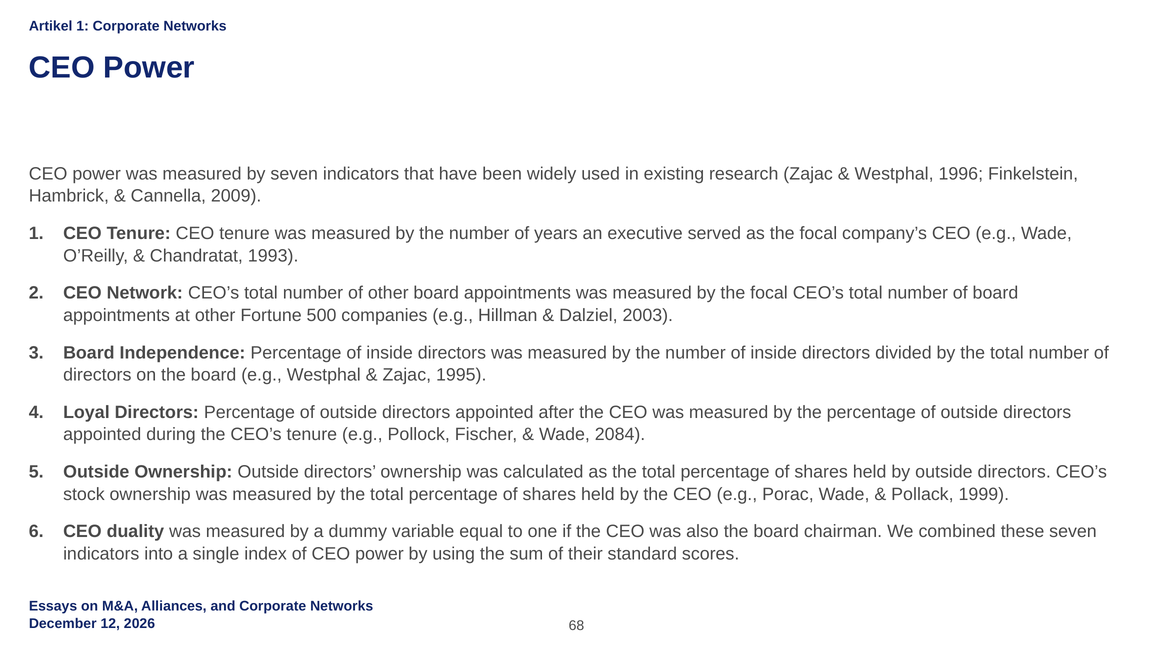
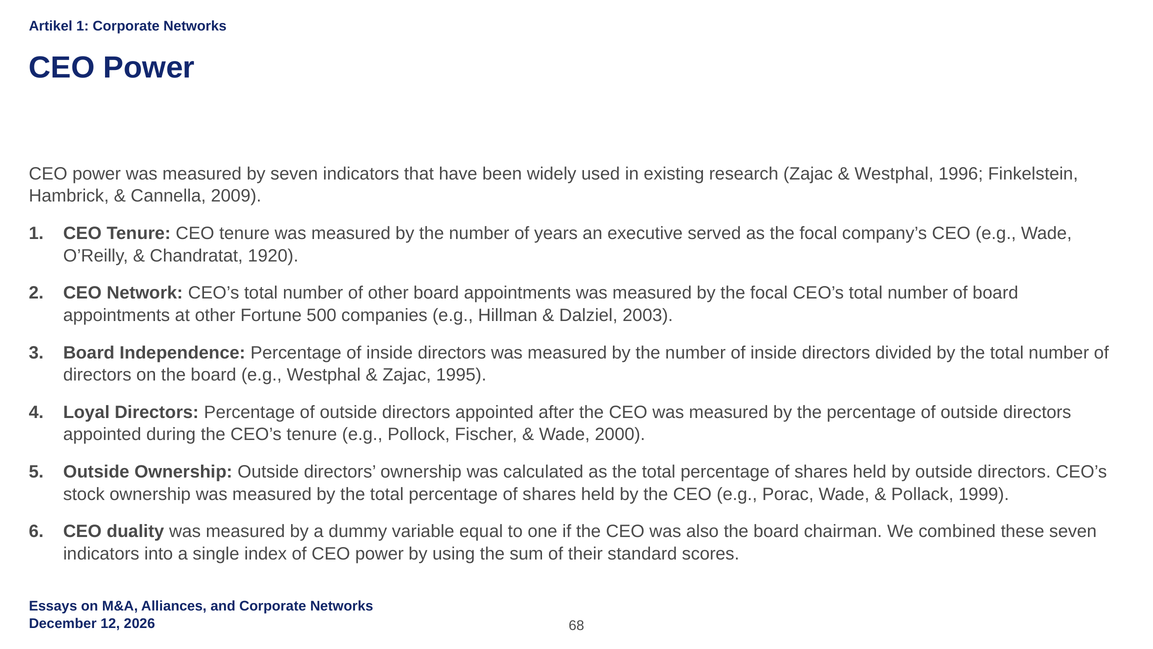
1993: 1993 -> 1920
2084: 2084 -> 2000
